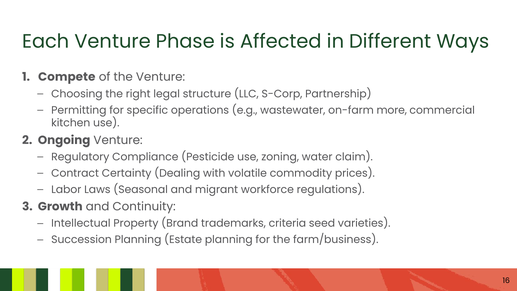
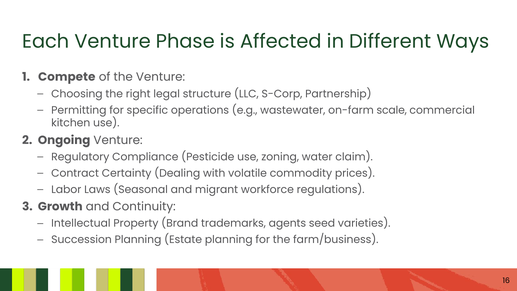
more: more -> scale
criteria: criteria -> agents
